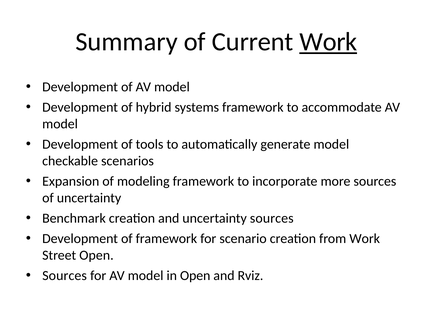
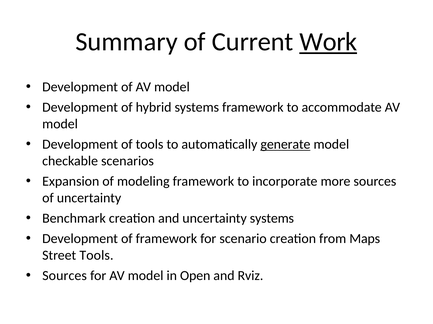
generate underline: none -> present
uncertainty sources: sources -> systems
from Work: Work -> Maps
Street Open: Open -> Tools
